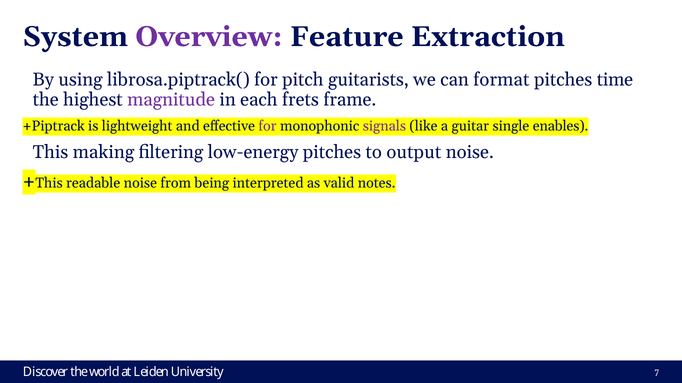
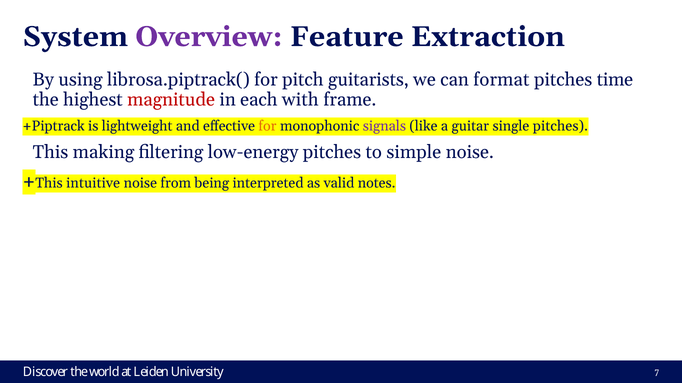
magnitude colour: purple -> red
frets: frets -> with
for at (268, 126) colour: purple -> orange
single enables: enables -> pitches
output: output -> simple
readable: readable -> intuitive
